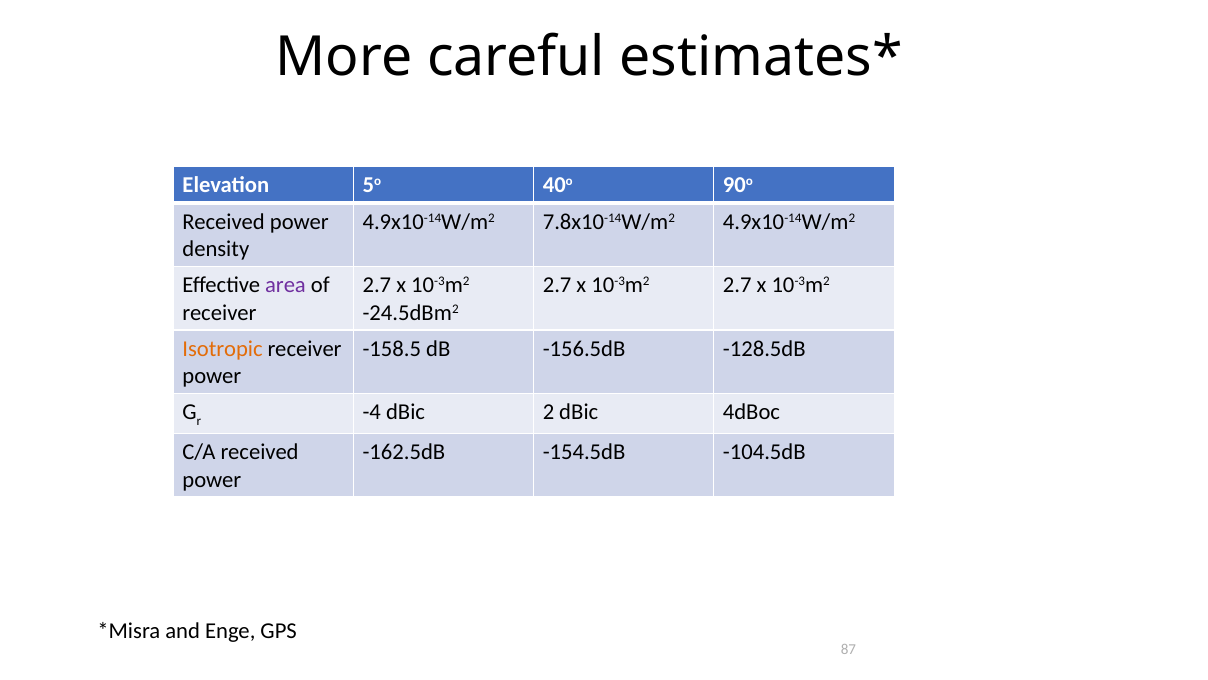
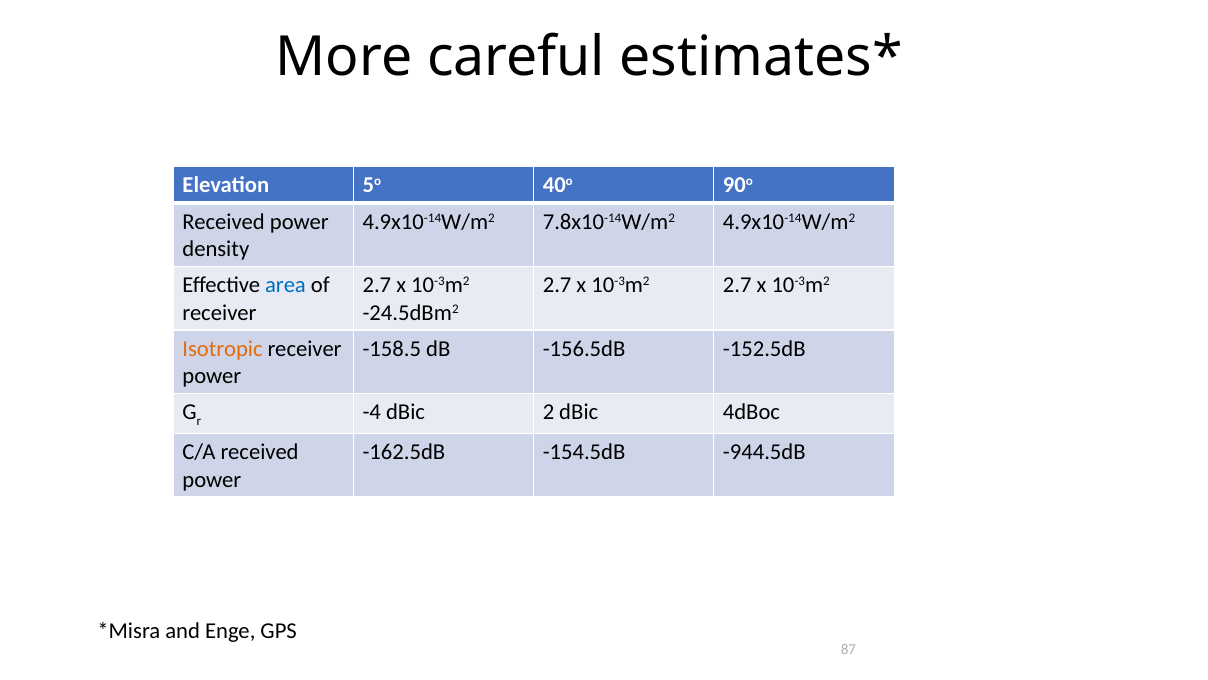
area colour: purple -> blue
-128.5dB: -128.5dB -> -152.5dB
-104.5dB: -104.5dB -> -944.5dB
